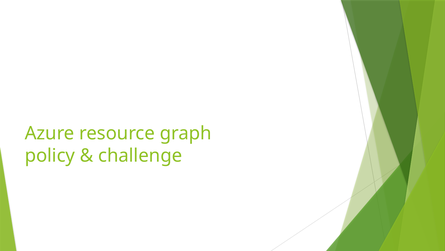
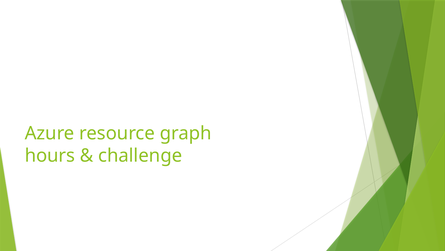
policy: policy -> hours
